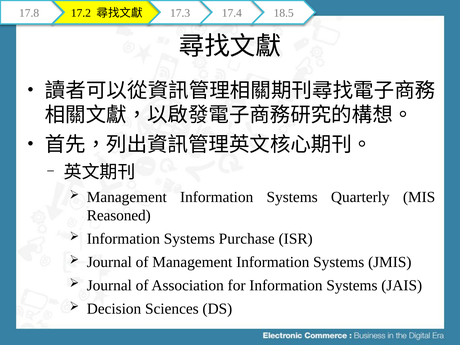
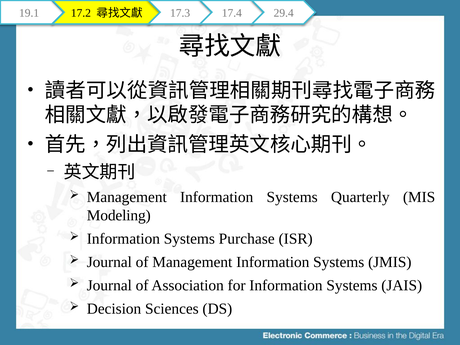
17.8: 17.8 -> 19.1
18.5: 18.5 -> 29.4
Reasoned: Reasoned -> Modeling
